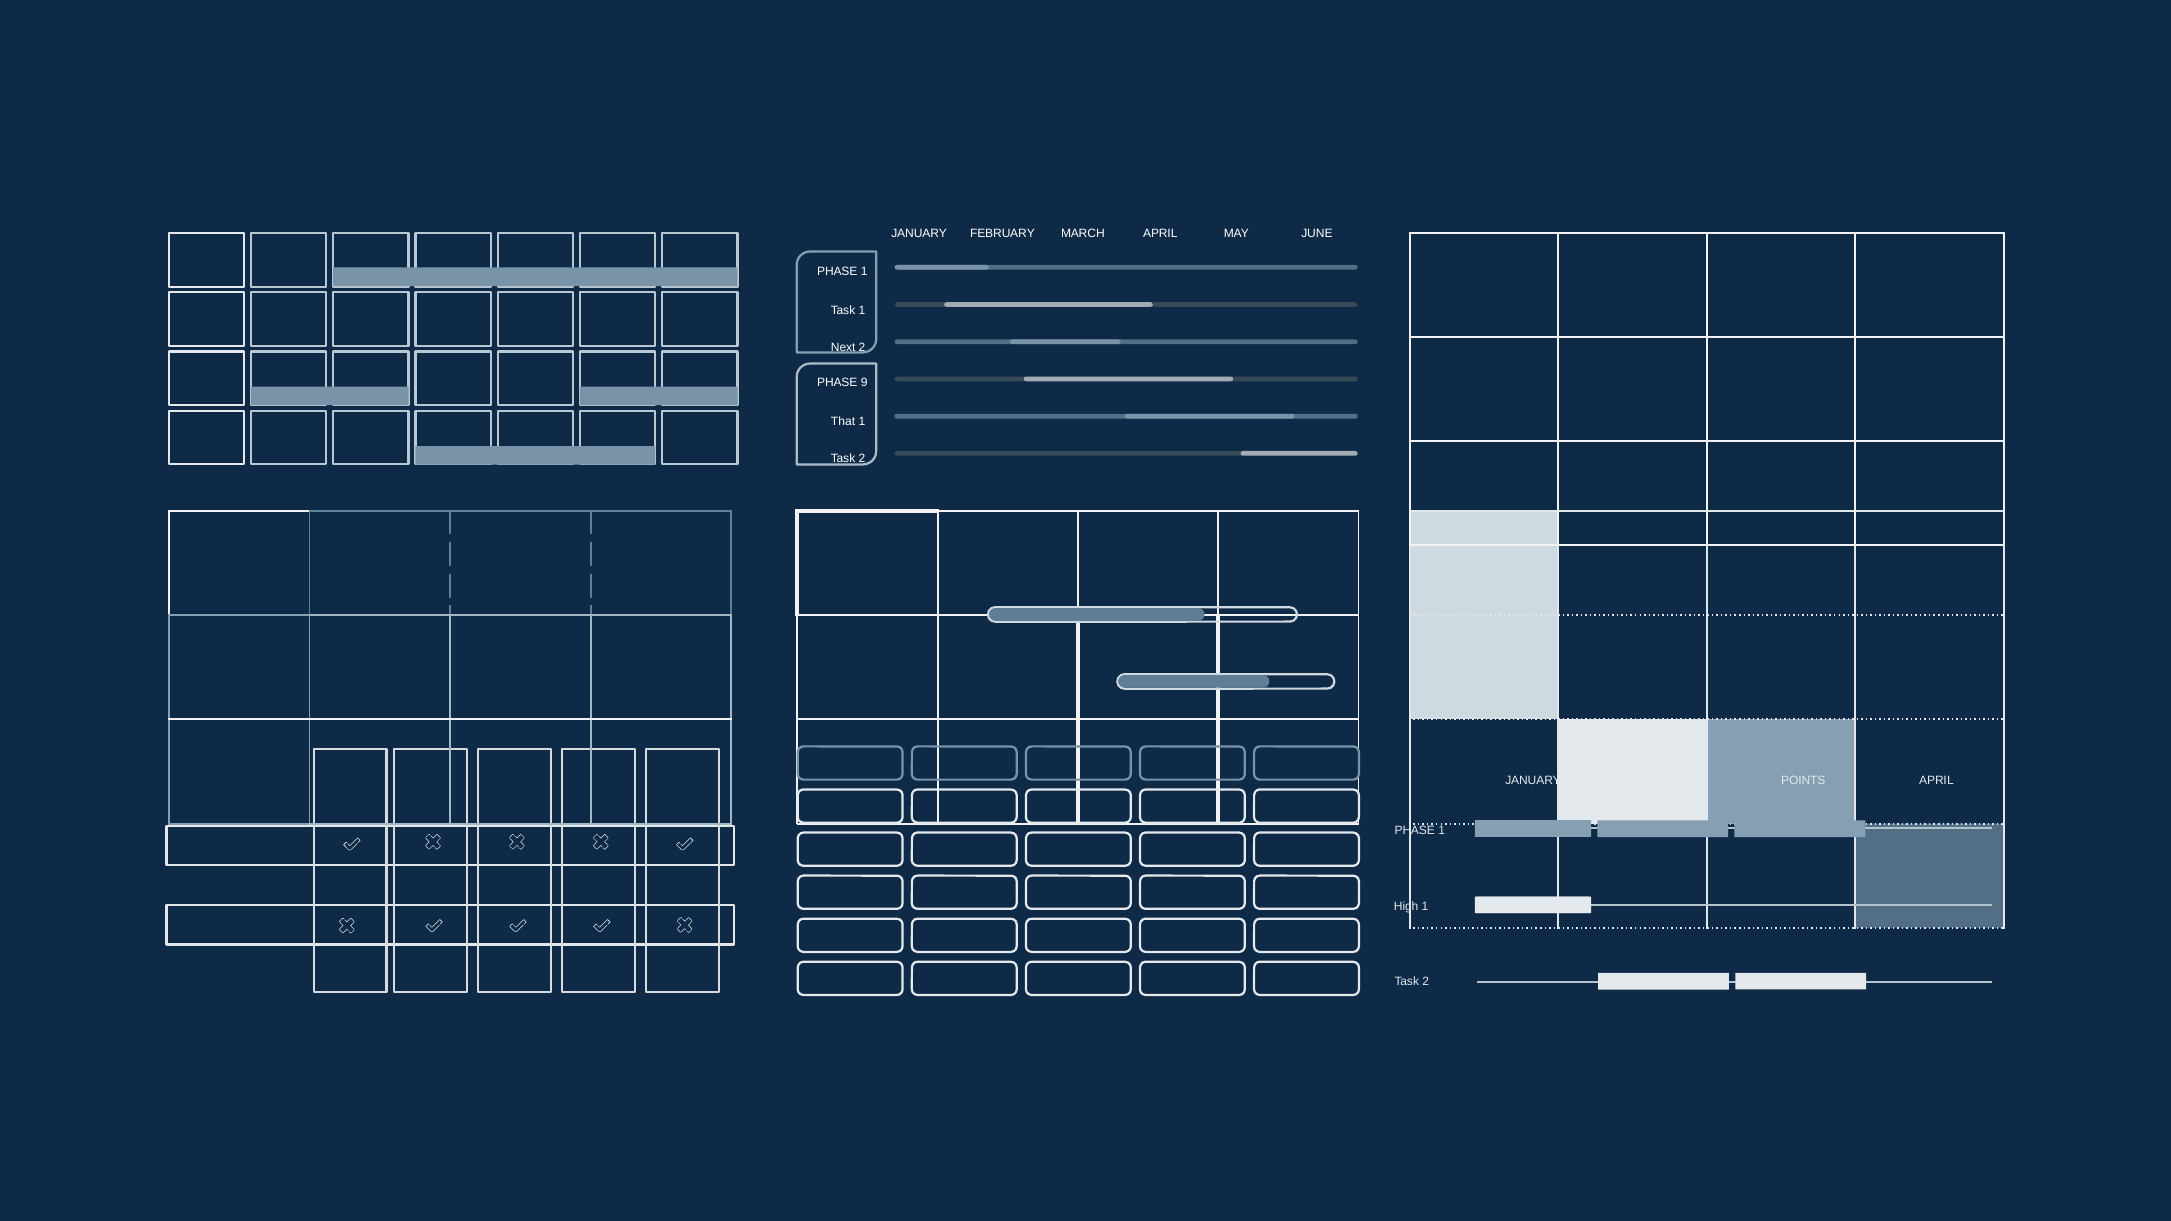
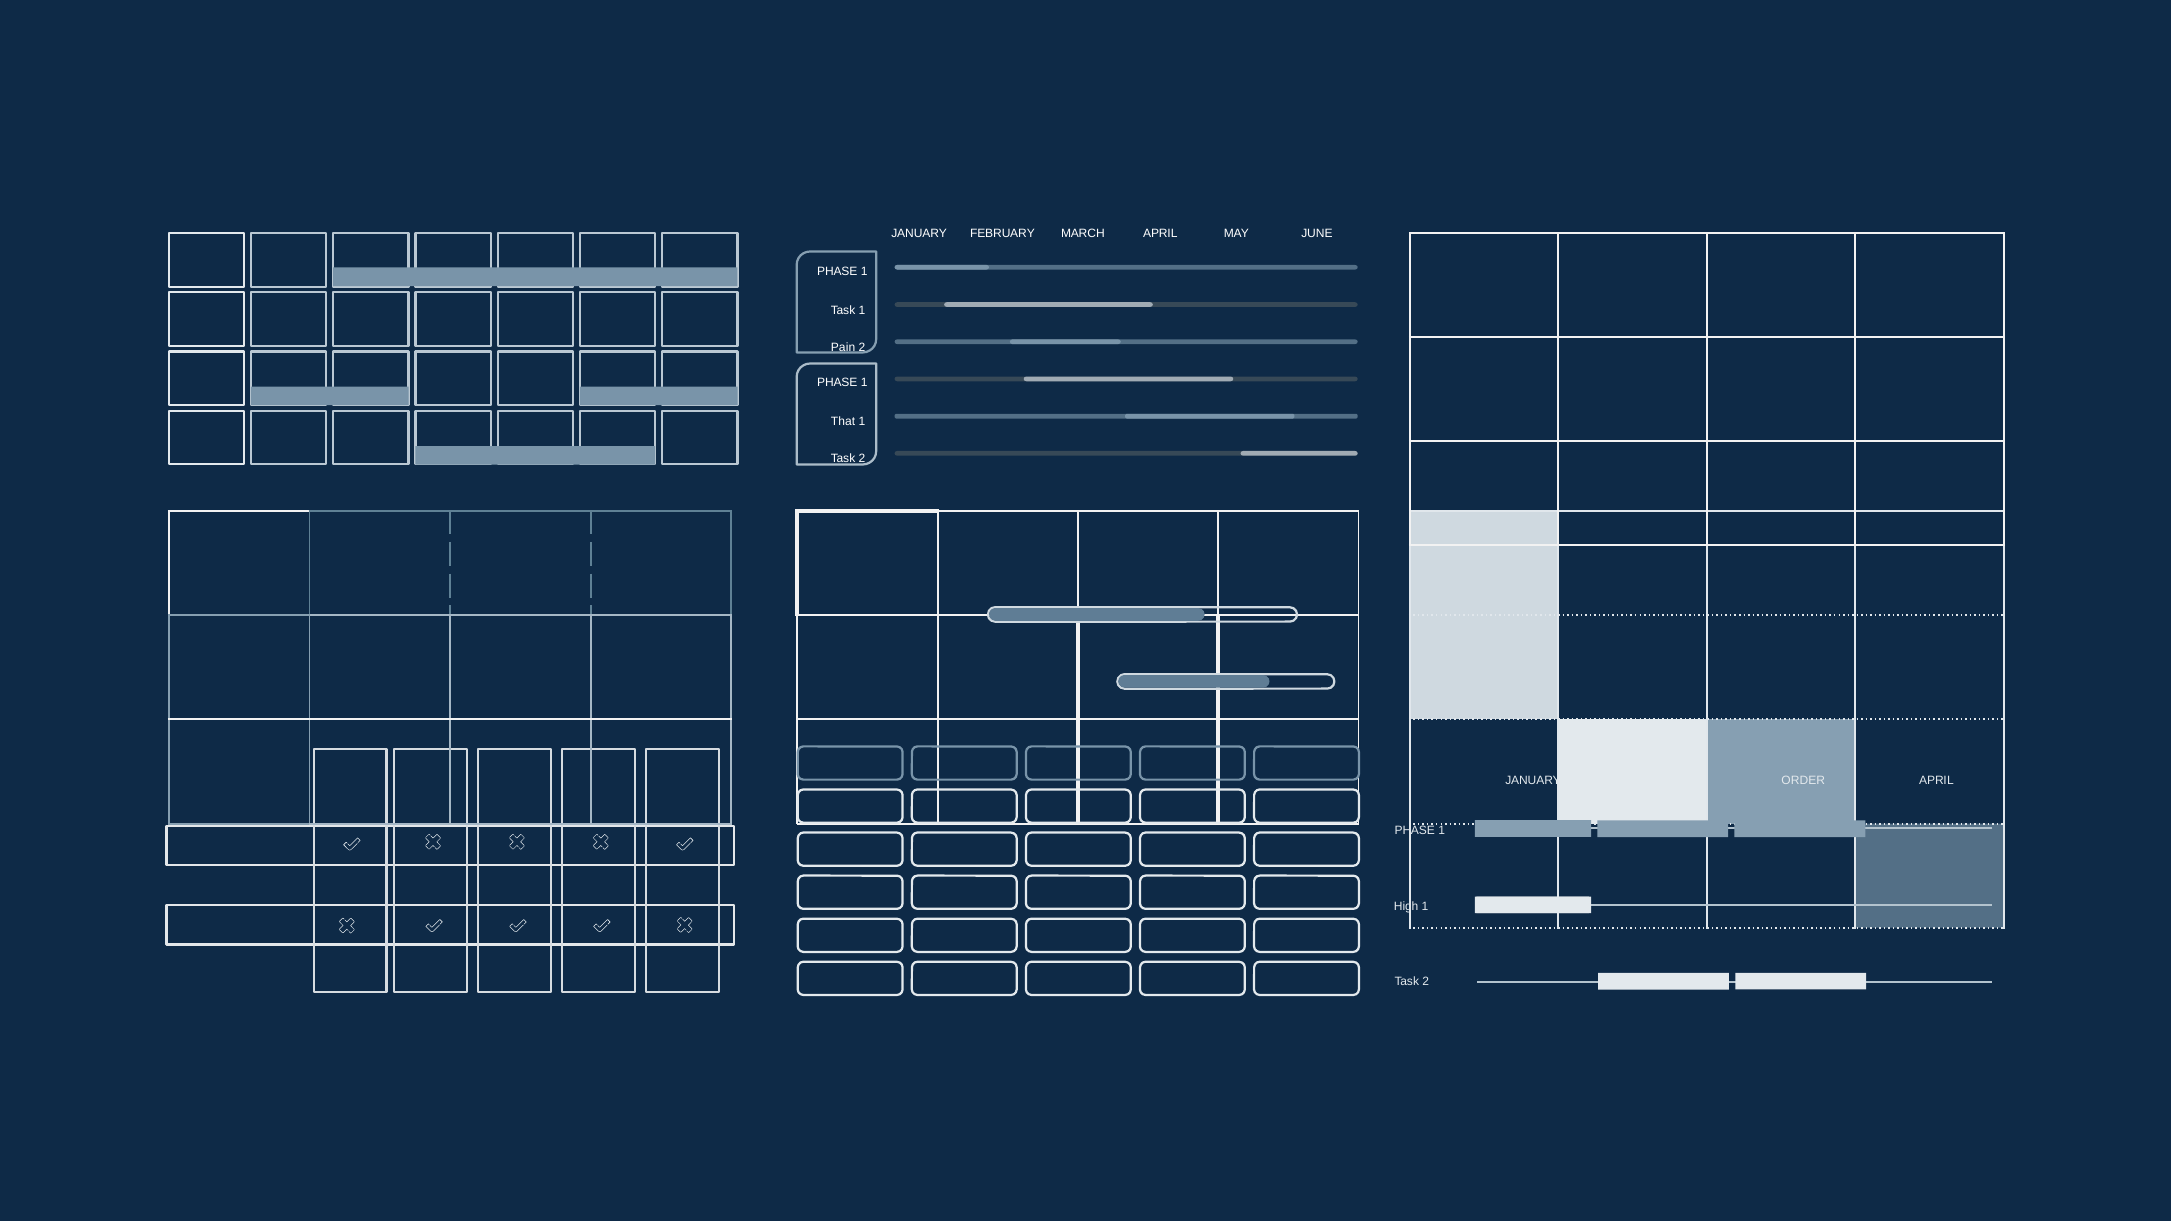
Next: Next -> Pain
9 at (864, 382): 9 -> 1
POINTS: POINTS -> ORDER
